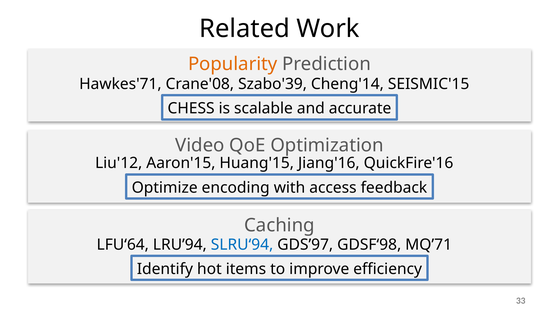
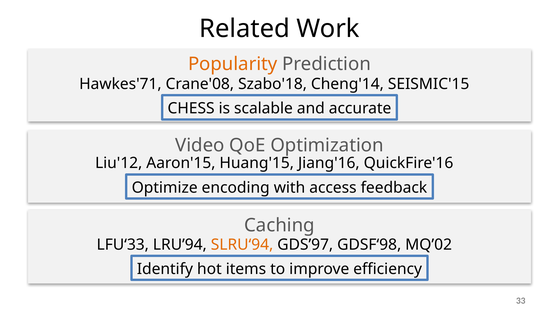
Szabo'39: Szabo'39 -> Szabo'18
LFU‘64: LFU‘64 -> LFU‘33
SLRU‘94 colour: blue -> orange
MQ’71: MQ’71 -> MQ’02
